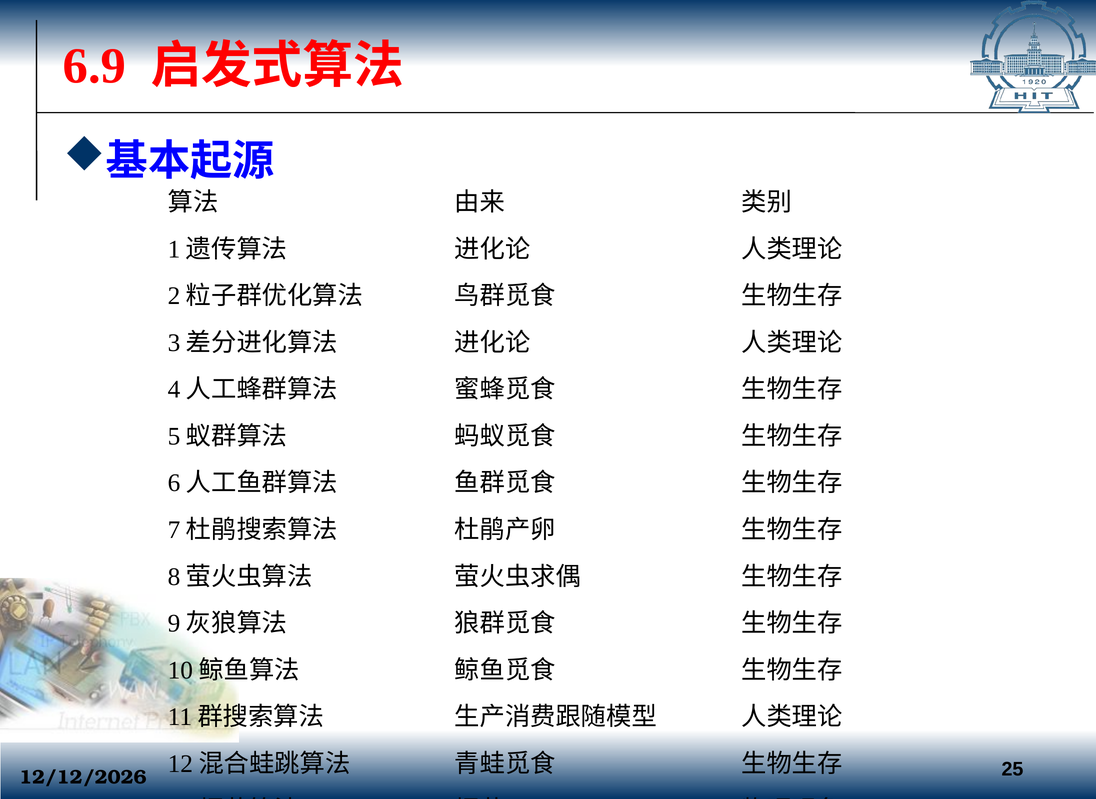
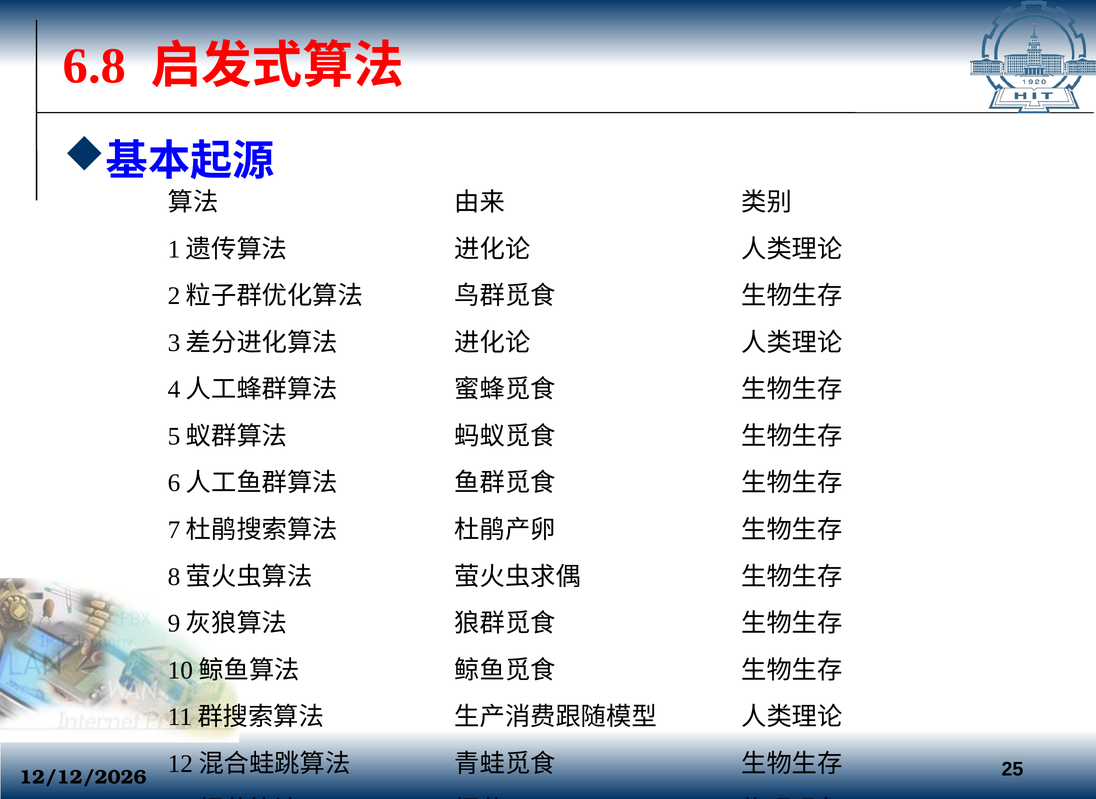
6.9: 6.9 -> 6.8
